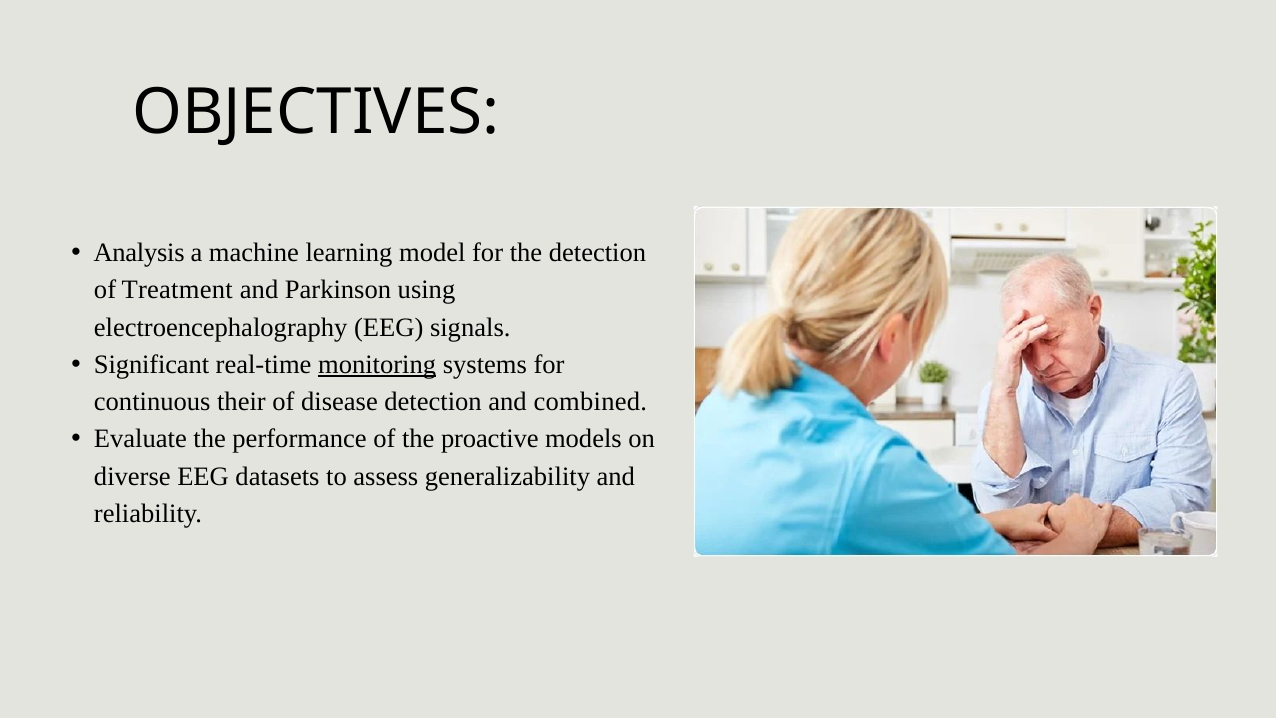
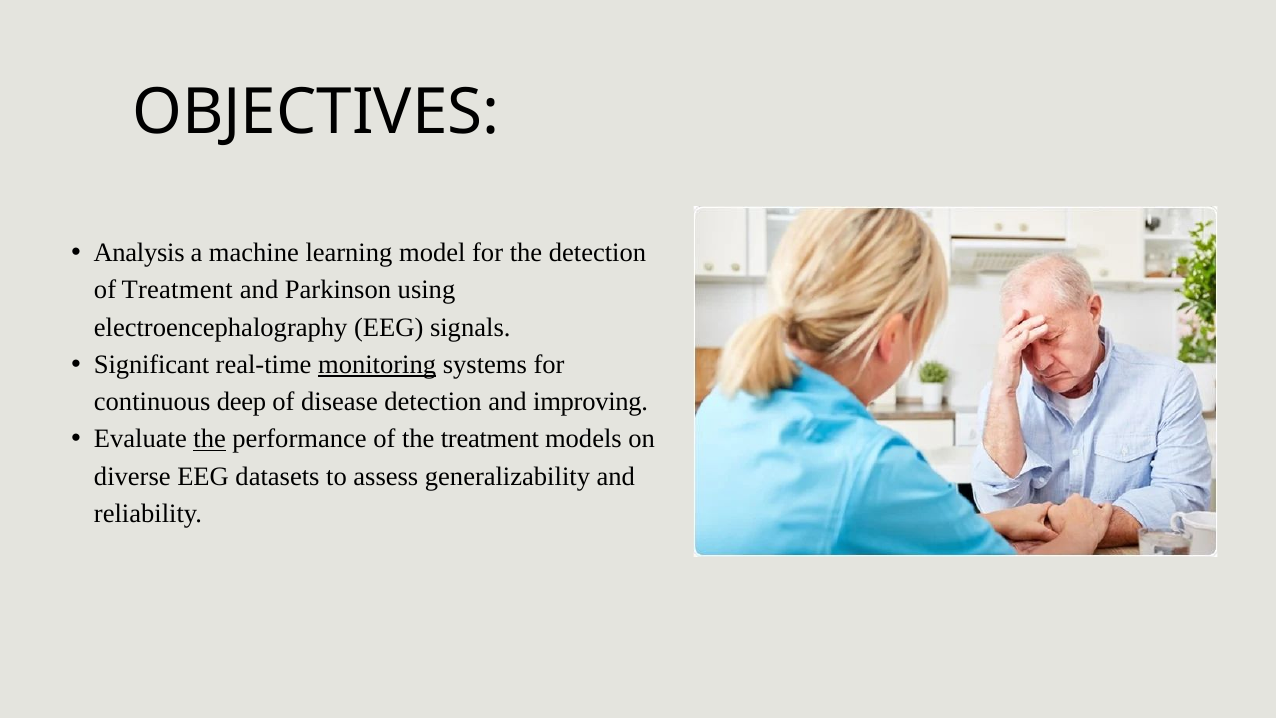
their: their -> deep
combined: combined -> improving
the at (210, 439) underline: none -> present
the proactive: proactive -> treatment
